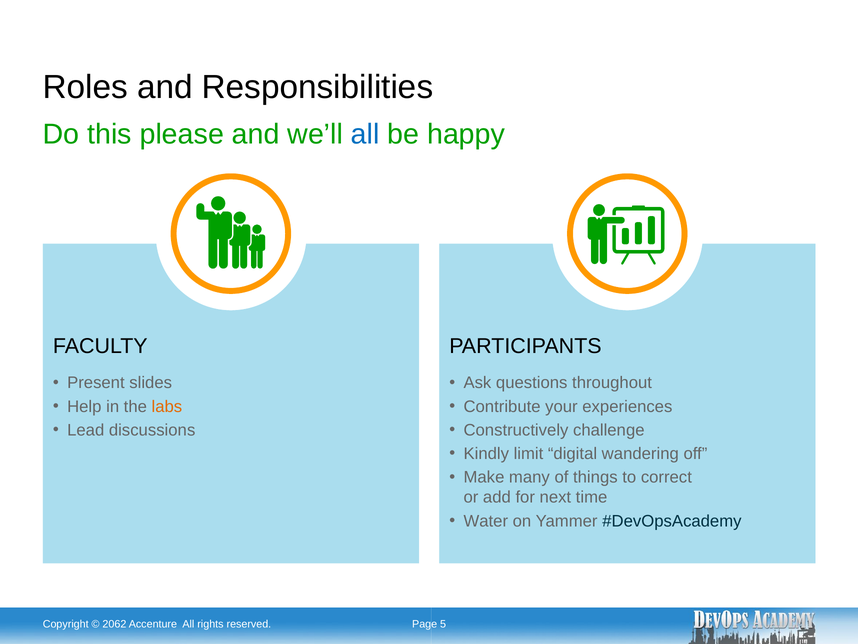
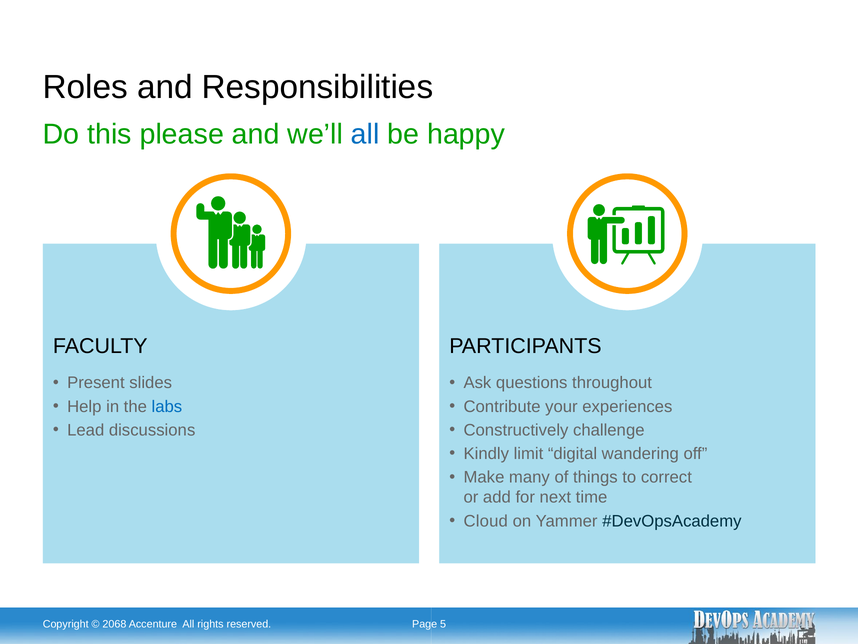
labs colour: orange -> blue
Water: Water -> Cloud
2062: 2062 -> 2068
